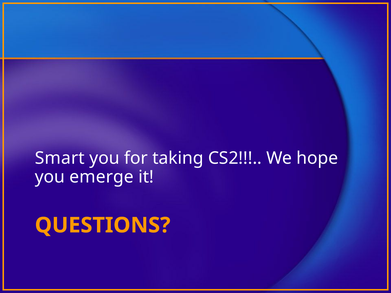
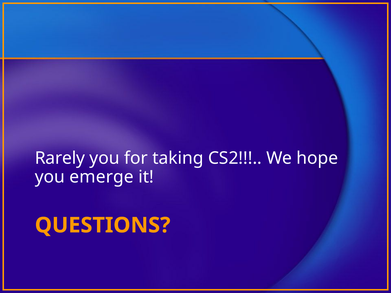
Smart: Smart -> Rarely
